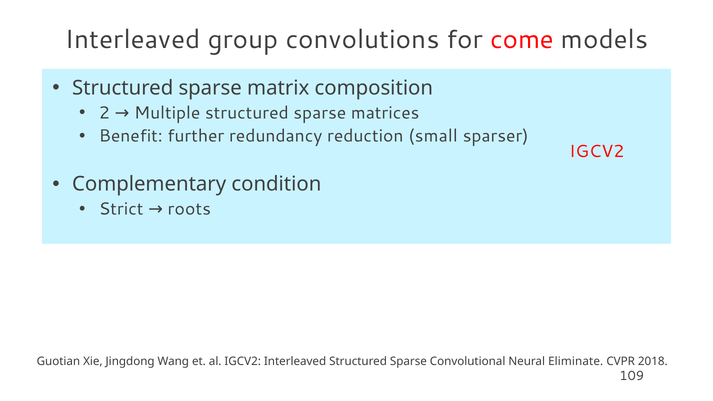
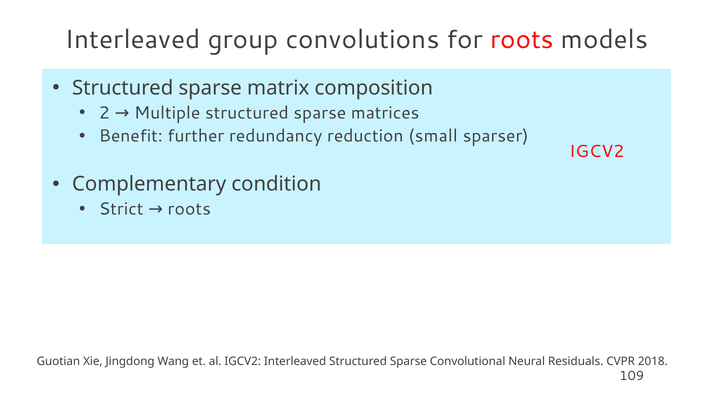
for come: come -> roots
Eliminate: Eliminate -> Residuals
